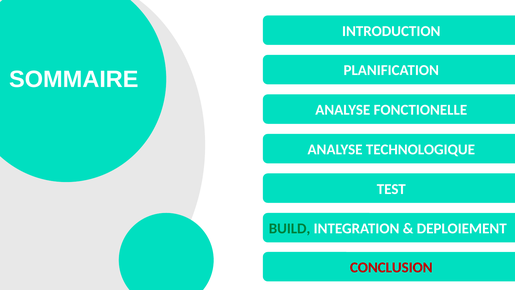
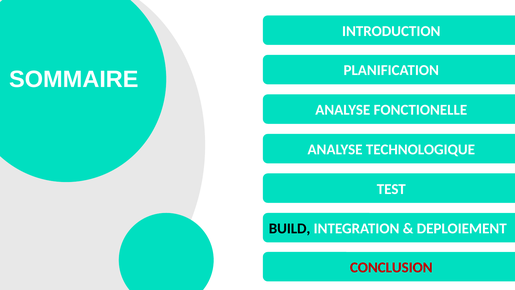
BUILD colour: green -> black
